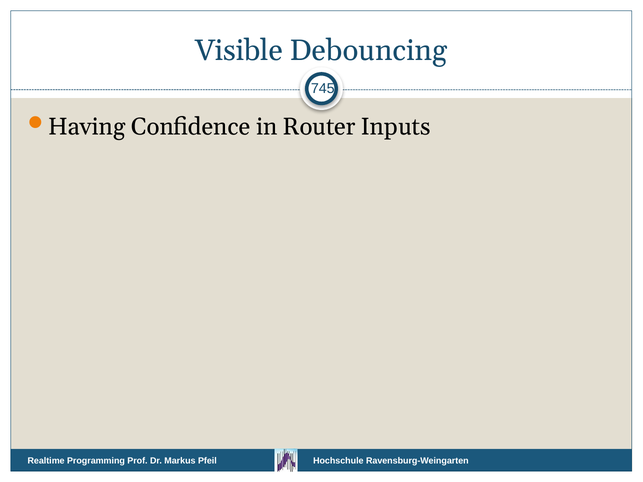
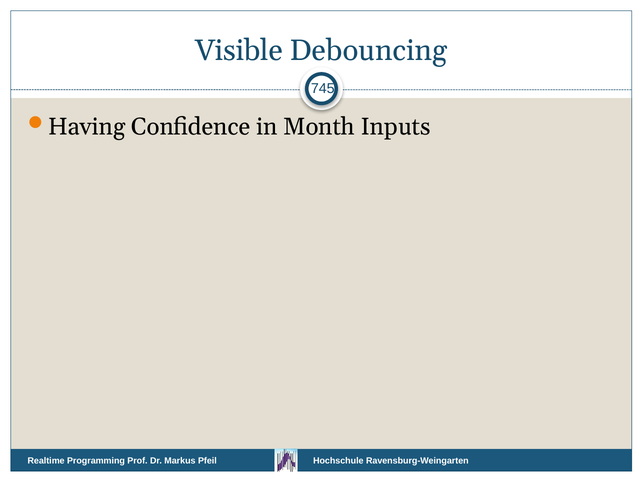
Router: Router -> Month
